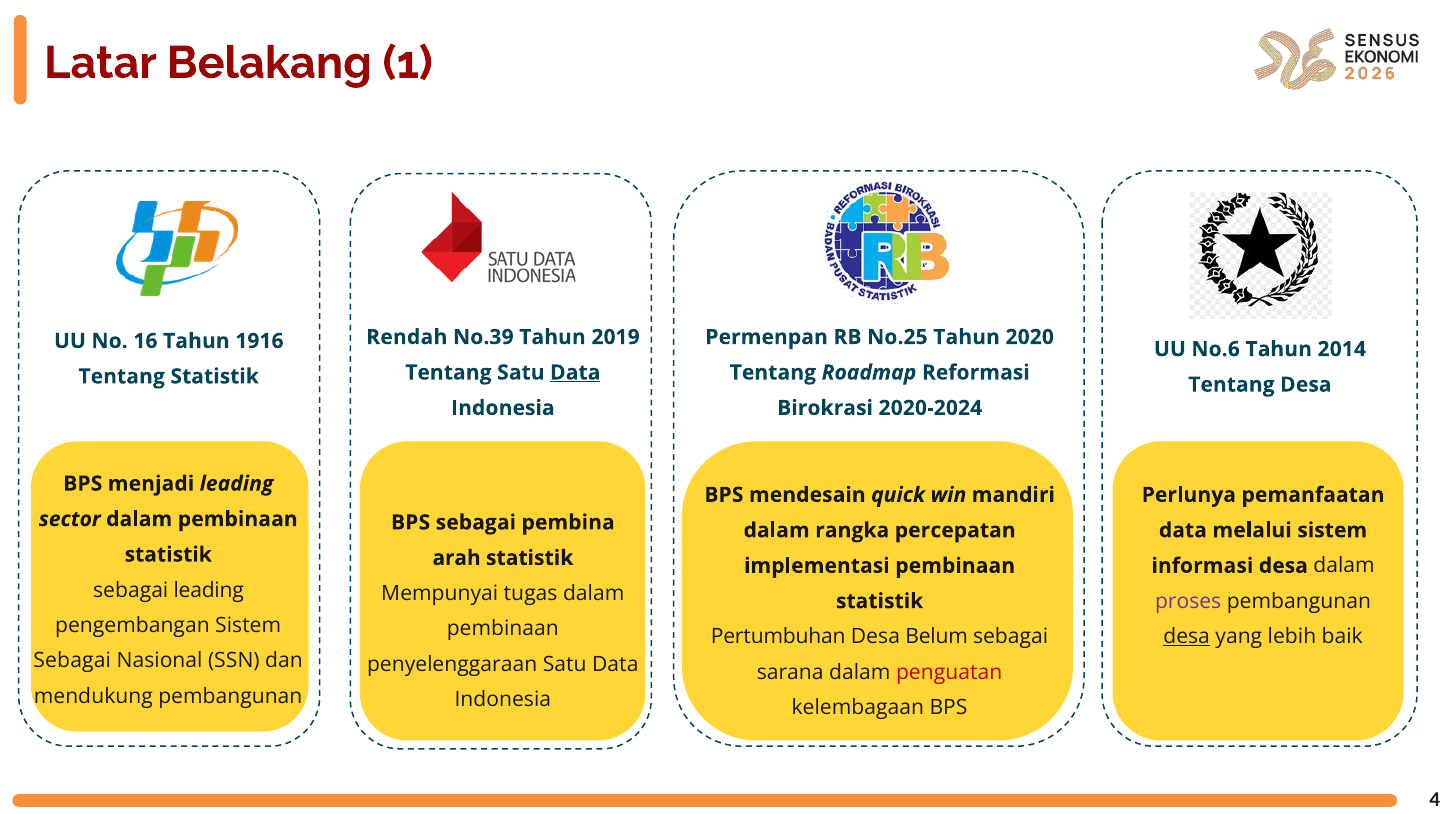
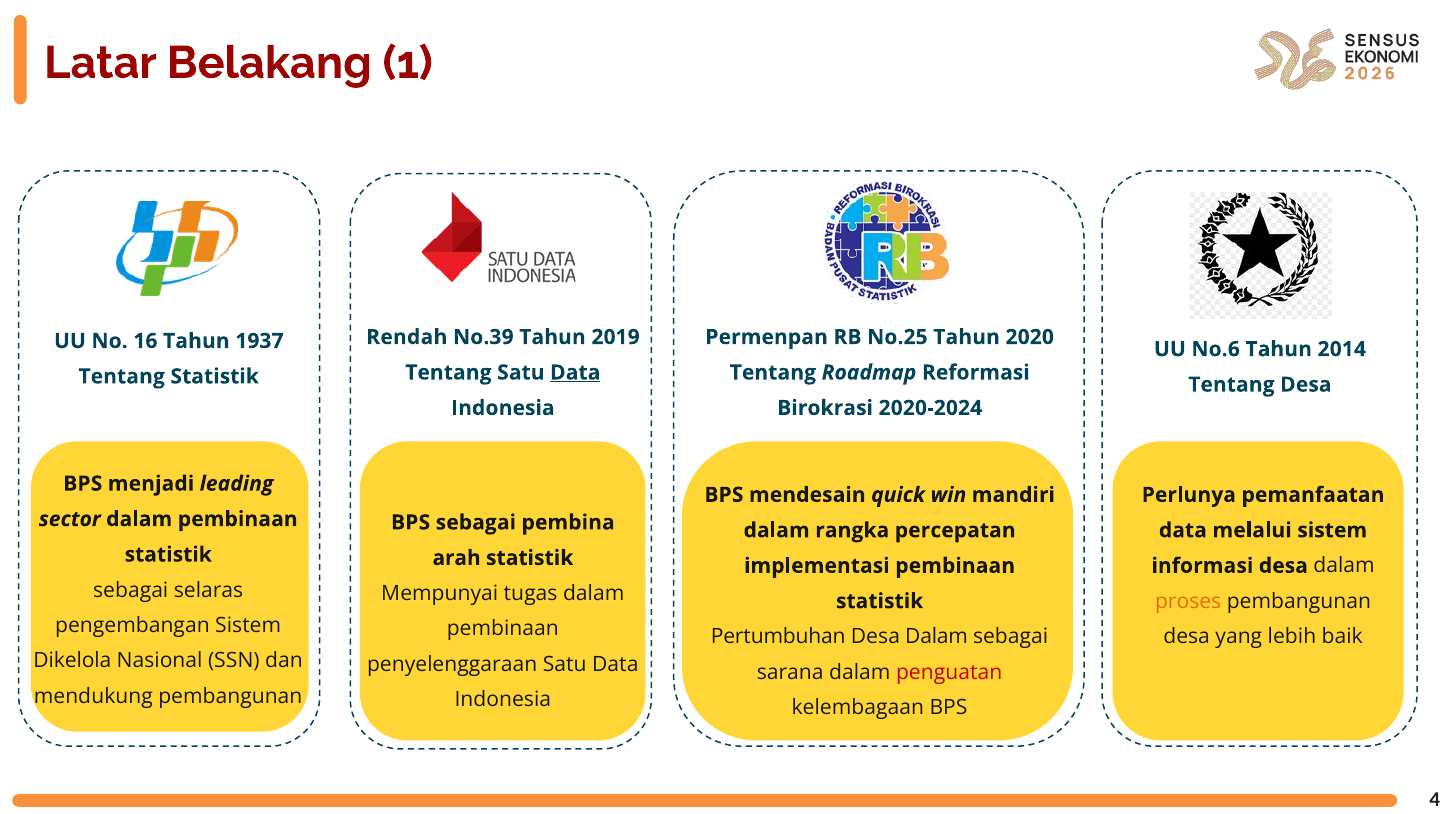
1916: 1916 -> 1937
sebagai leading: leading -> selaras
proses colour: purple -> orange
Belum at (937, 637): Belum -> Dalam
desa at (1187, 637) underline: present -> none
Sebagai at (72, 661): Sebagai -> Dikelola
